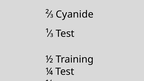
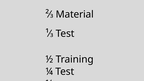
Cyanide: Cyanide -> Material
